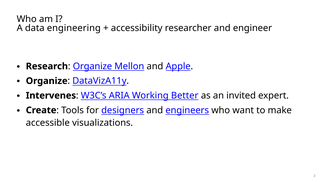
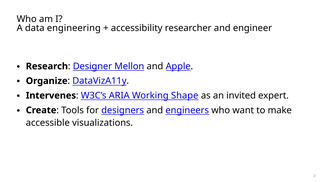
Organize at (92, 66): Organize -> Designer
Better: Better -> Shape
